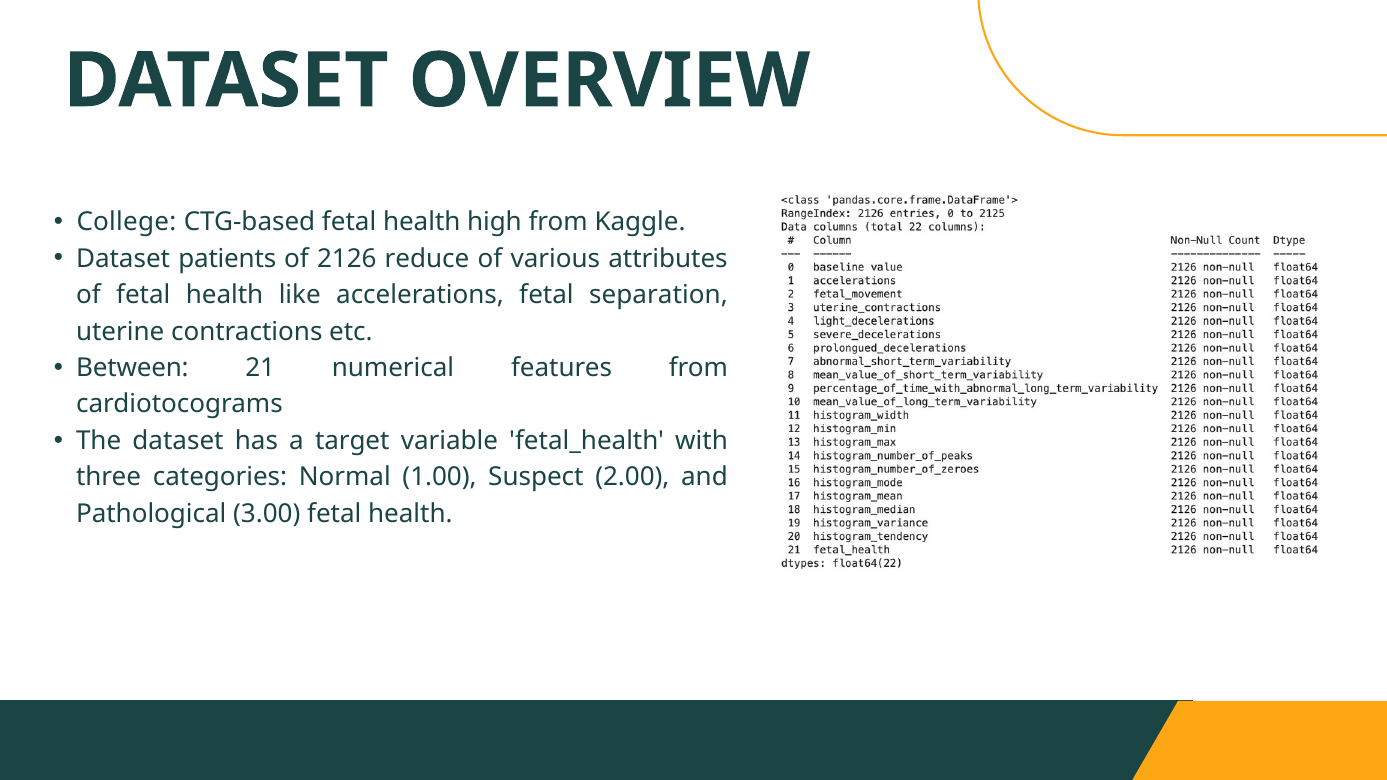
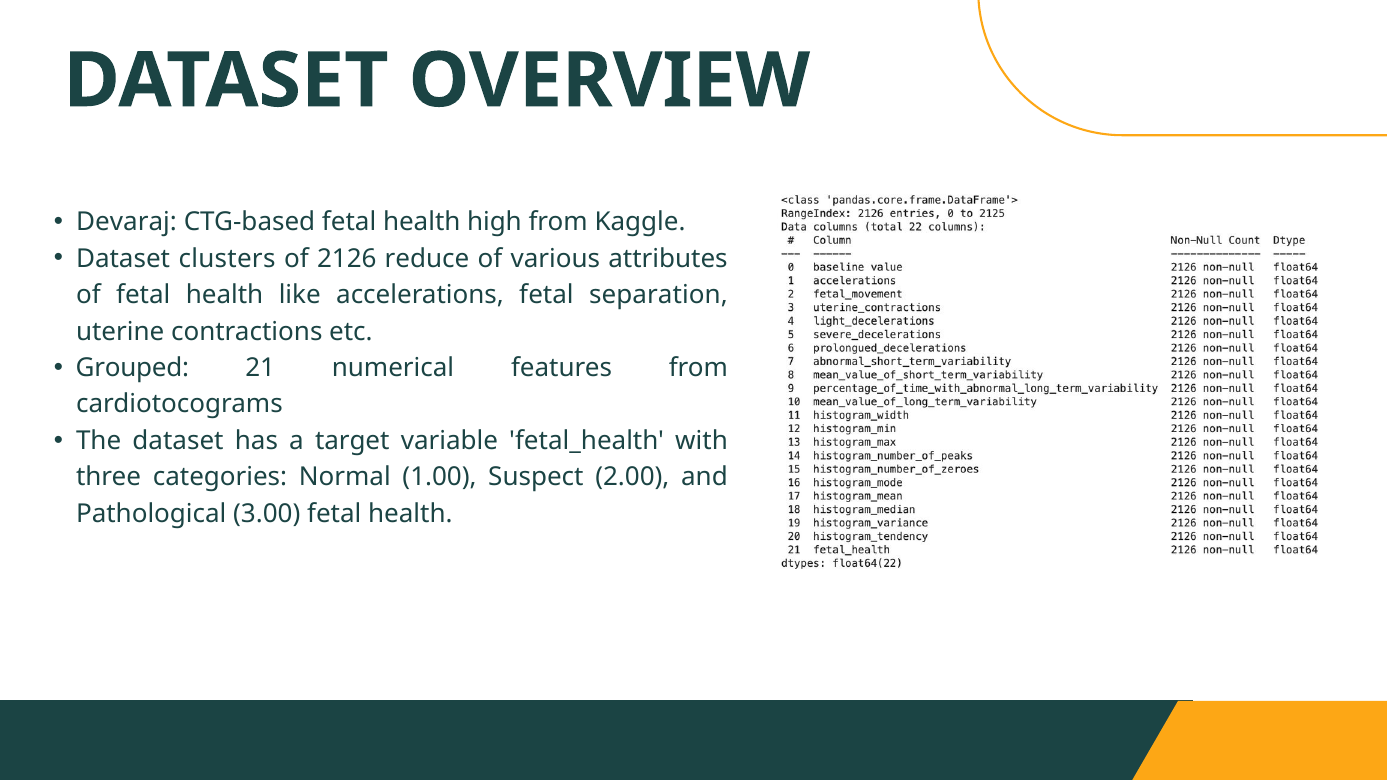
College: College -> Devaraj
patients: patients -> clusters
Between: Between -> Grouped
